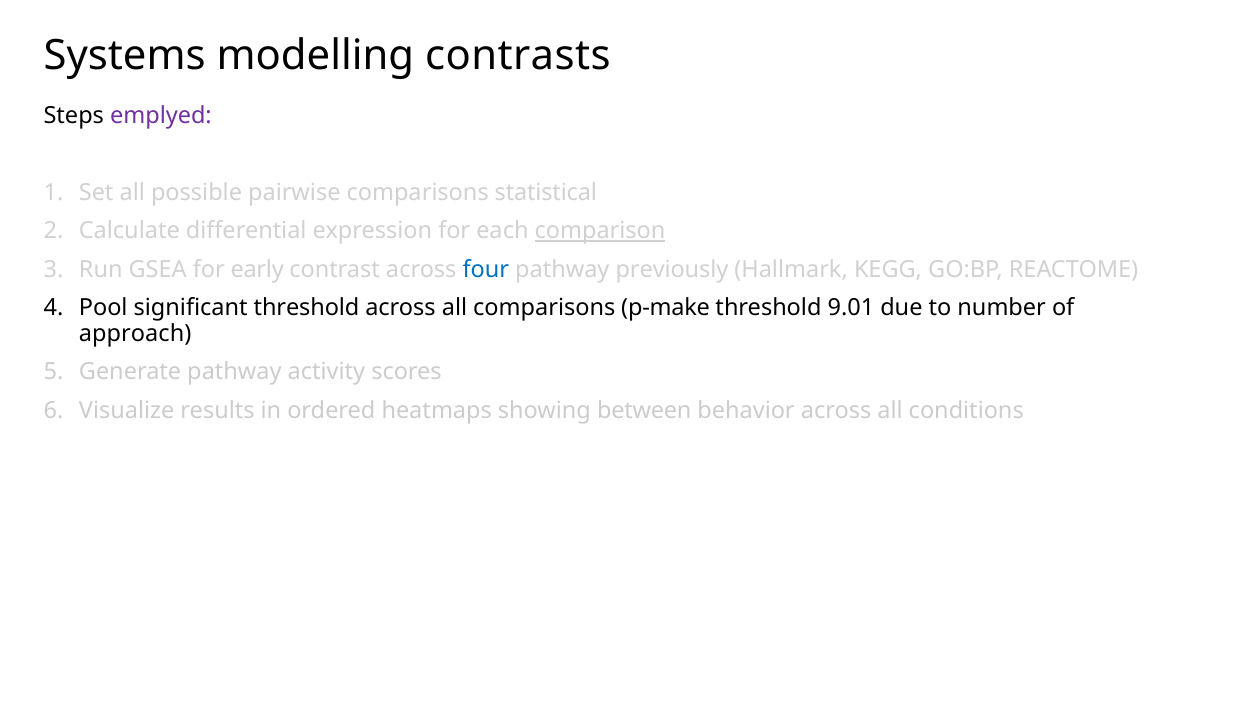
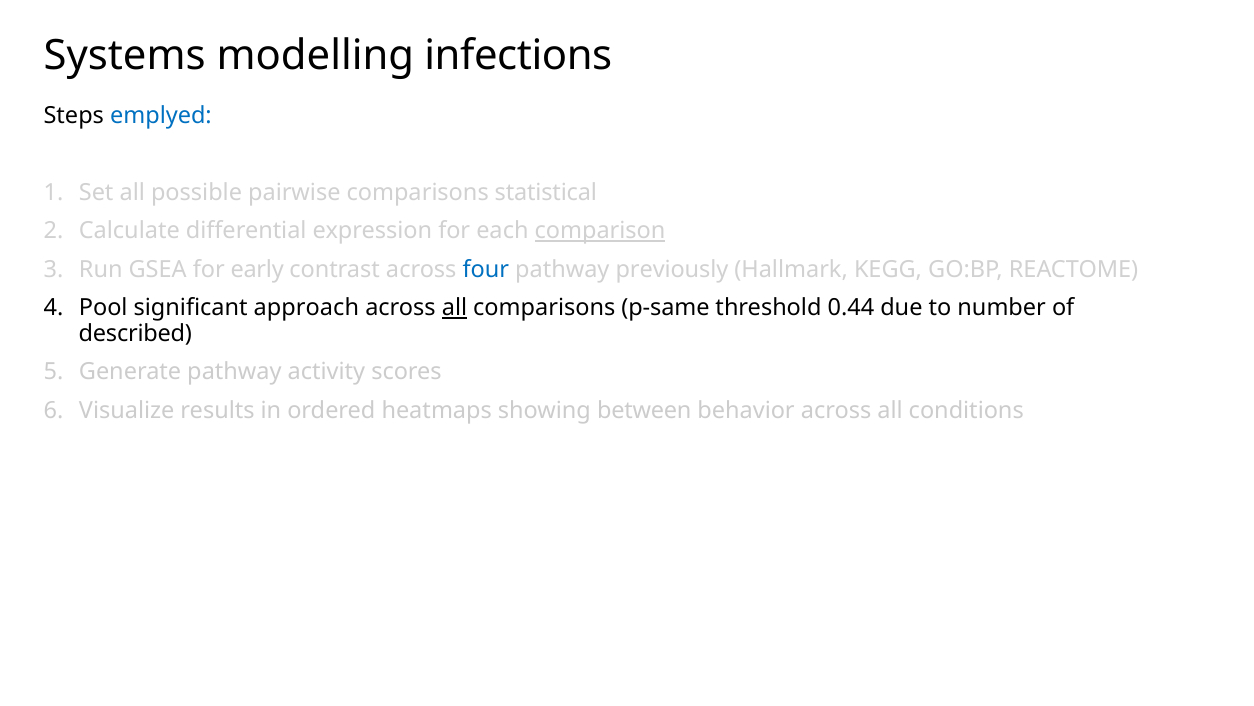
contrasts: contrasts -> infections
emplyed colour: purple -> blue
significant threshold: threshold -> approach
all at (454, 308) underline: none -> present
p-make: p-make -> p-same
9.01: 9.01 -> 0.44
approach: approach -> described
